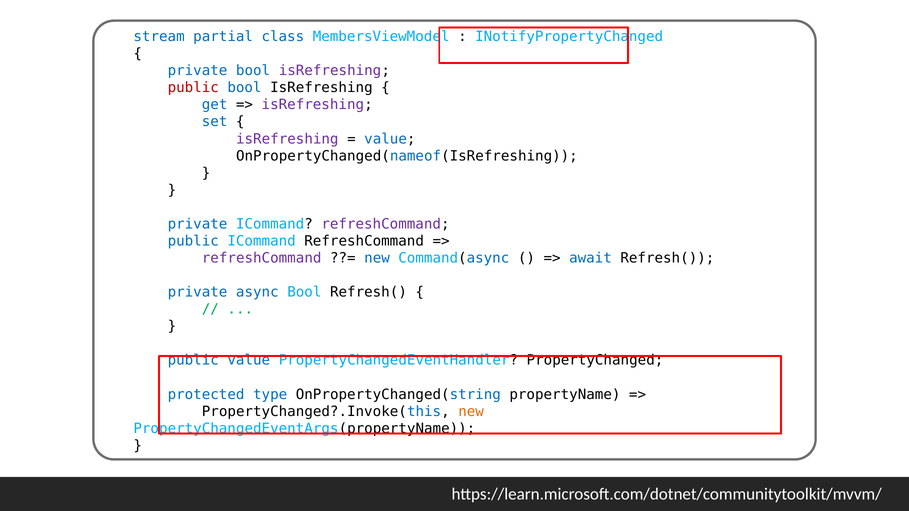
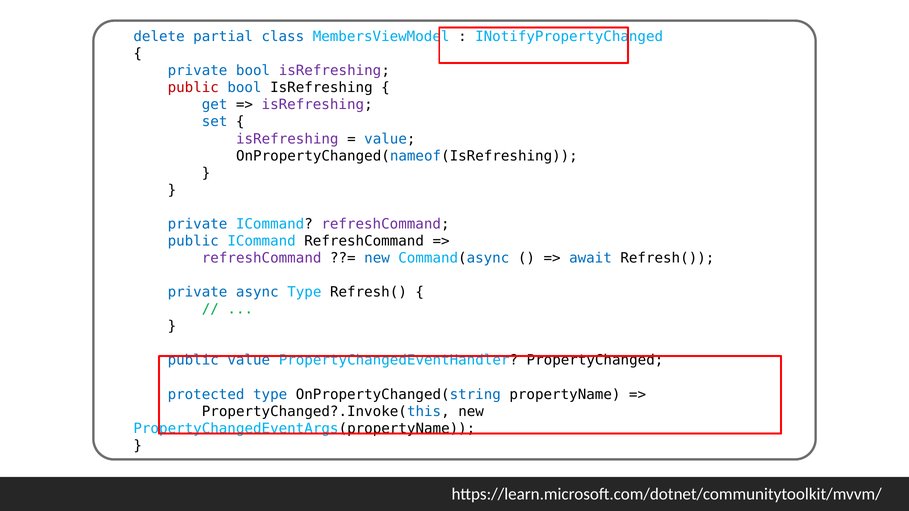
stream: stream -> delete
async Bool: Bool -> Type
new at (471, 412) colour: orange -> black
